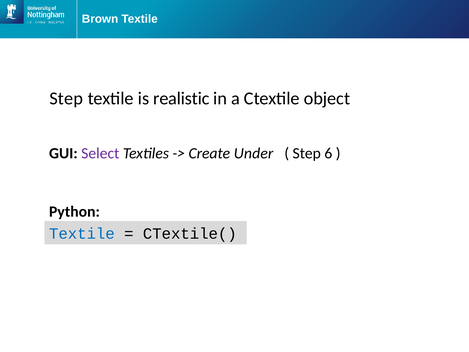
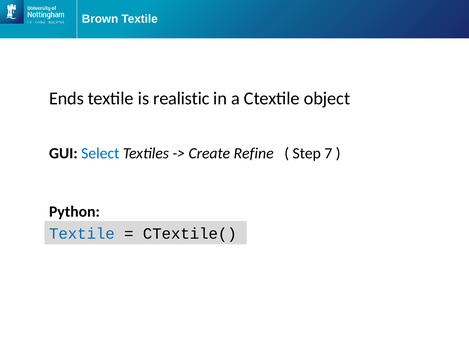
Step at (66, 99): Step -> Ends
Select colour: purple -> blue
Under: Under -> Refine
6: 6 -> 7
